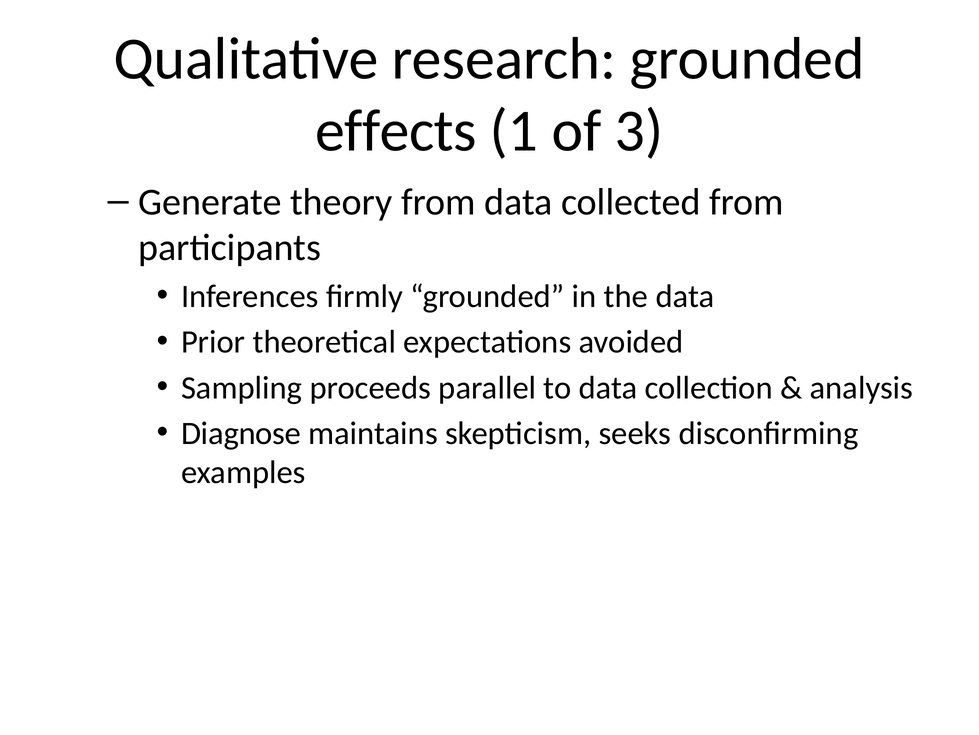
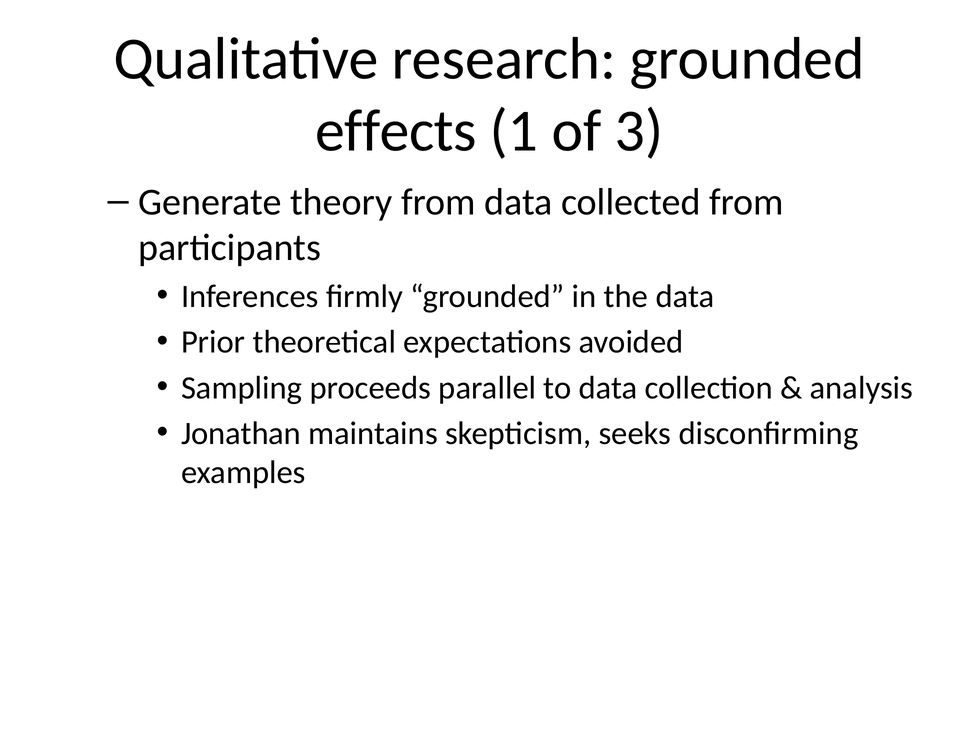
Diagnose: Diagnose -> Jonathan
